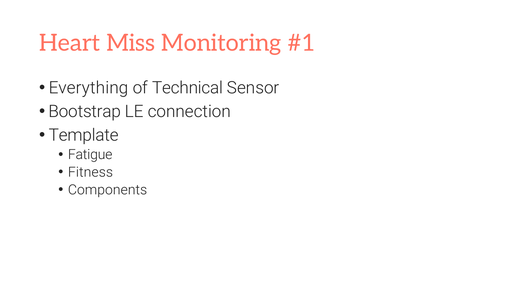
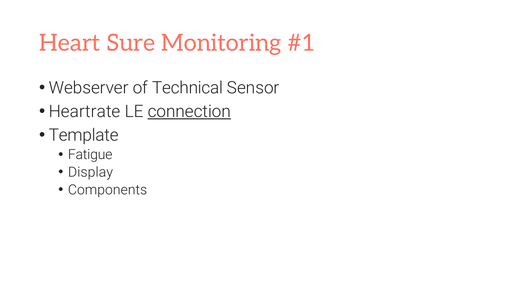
Miss: Miss -> Sure
Everything: Everything -> Webserver
Bootstrap: Bootstrap -> Heartrate
connection underline: none -> present
Fitness: Fitness -> Display
